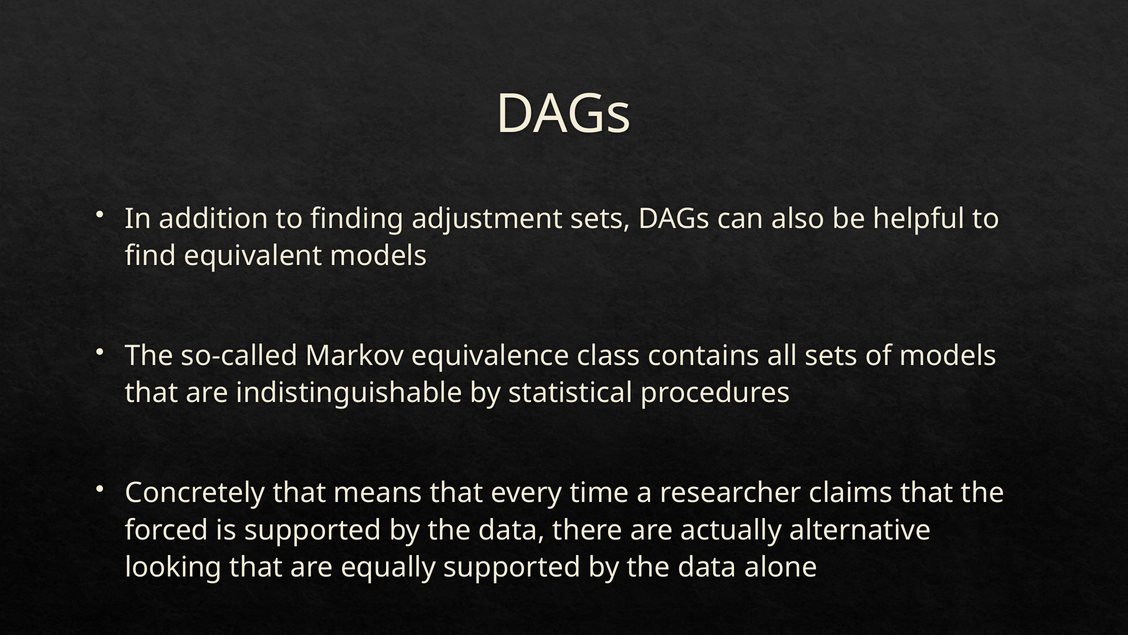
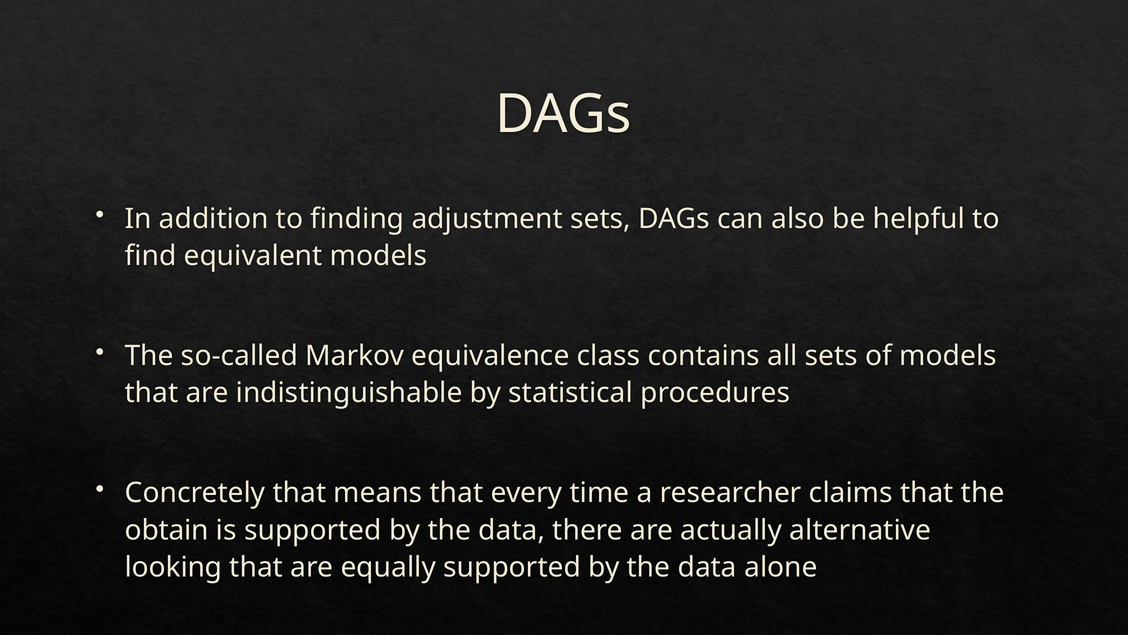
forced: forced -> obtain
